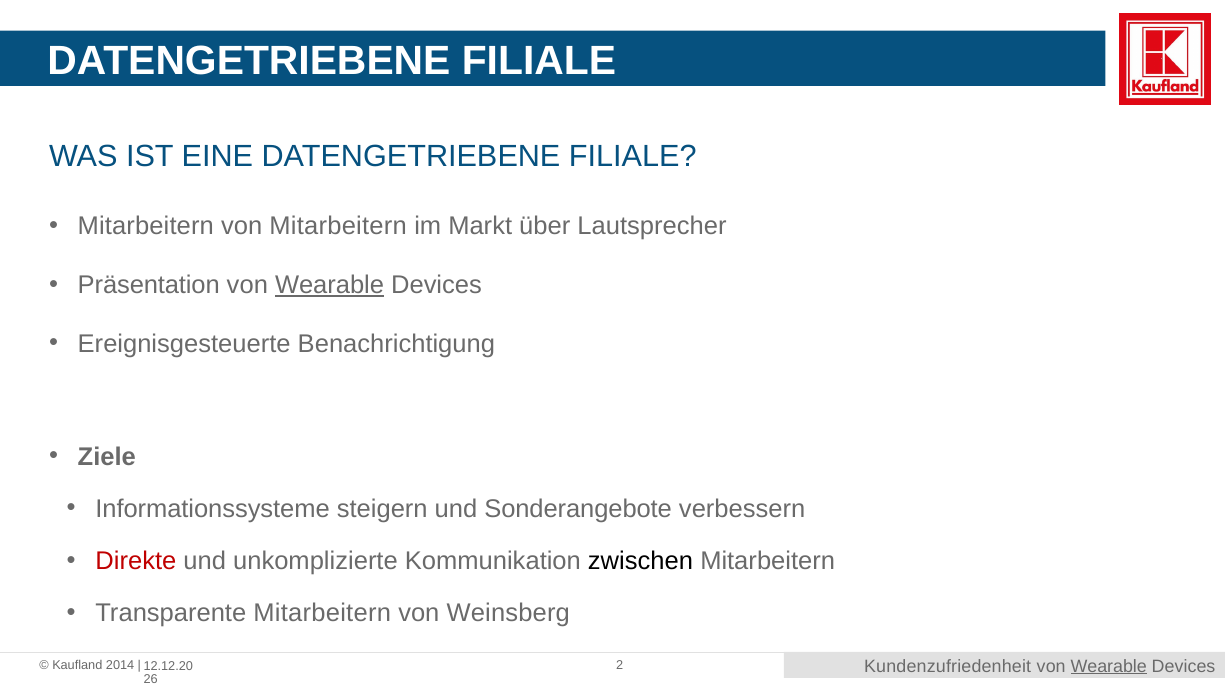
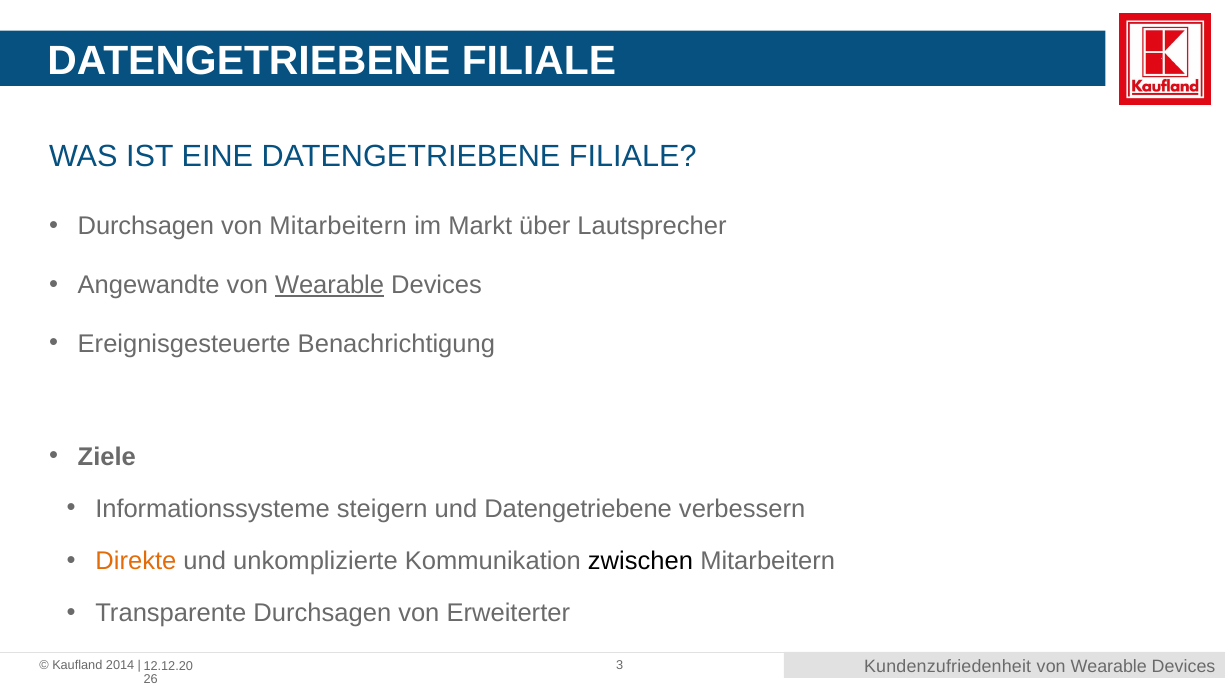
Mitarbeitern at (146, 226): Mitarbeitern -> Durchsagen
Präsentation: Präsentation -> Angewandte
und Sonderangebote: Sonderangebote -> Datengetriebene
Direkte colour: red -> orange
Transparente Mitarbeitern: Mitarbeitern -> Durchsagen
Weinsberg: Weinsberg -> Erweiterter
Wearable at (1109, 666) underline: present -> none
2: 2 -> 3
